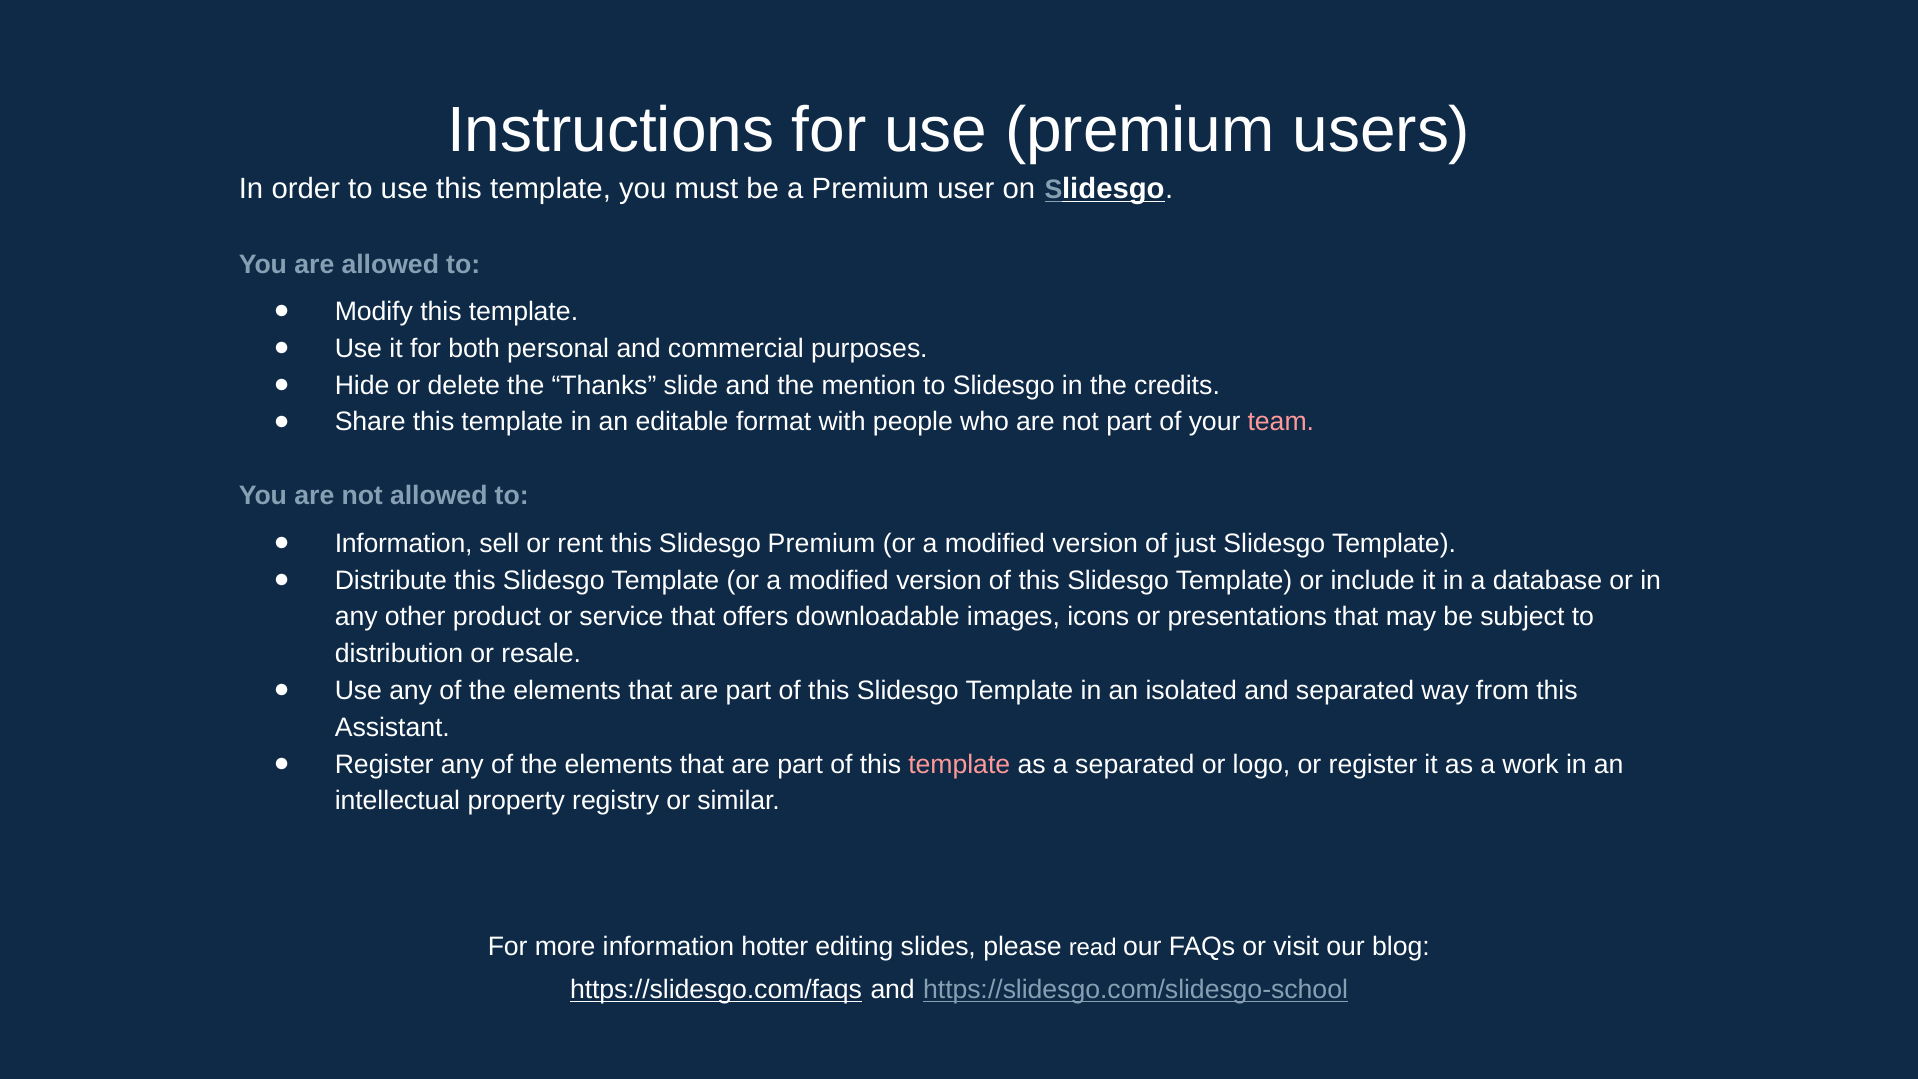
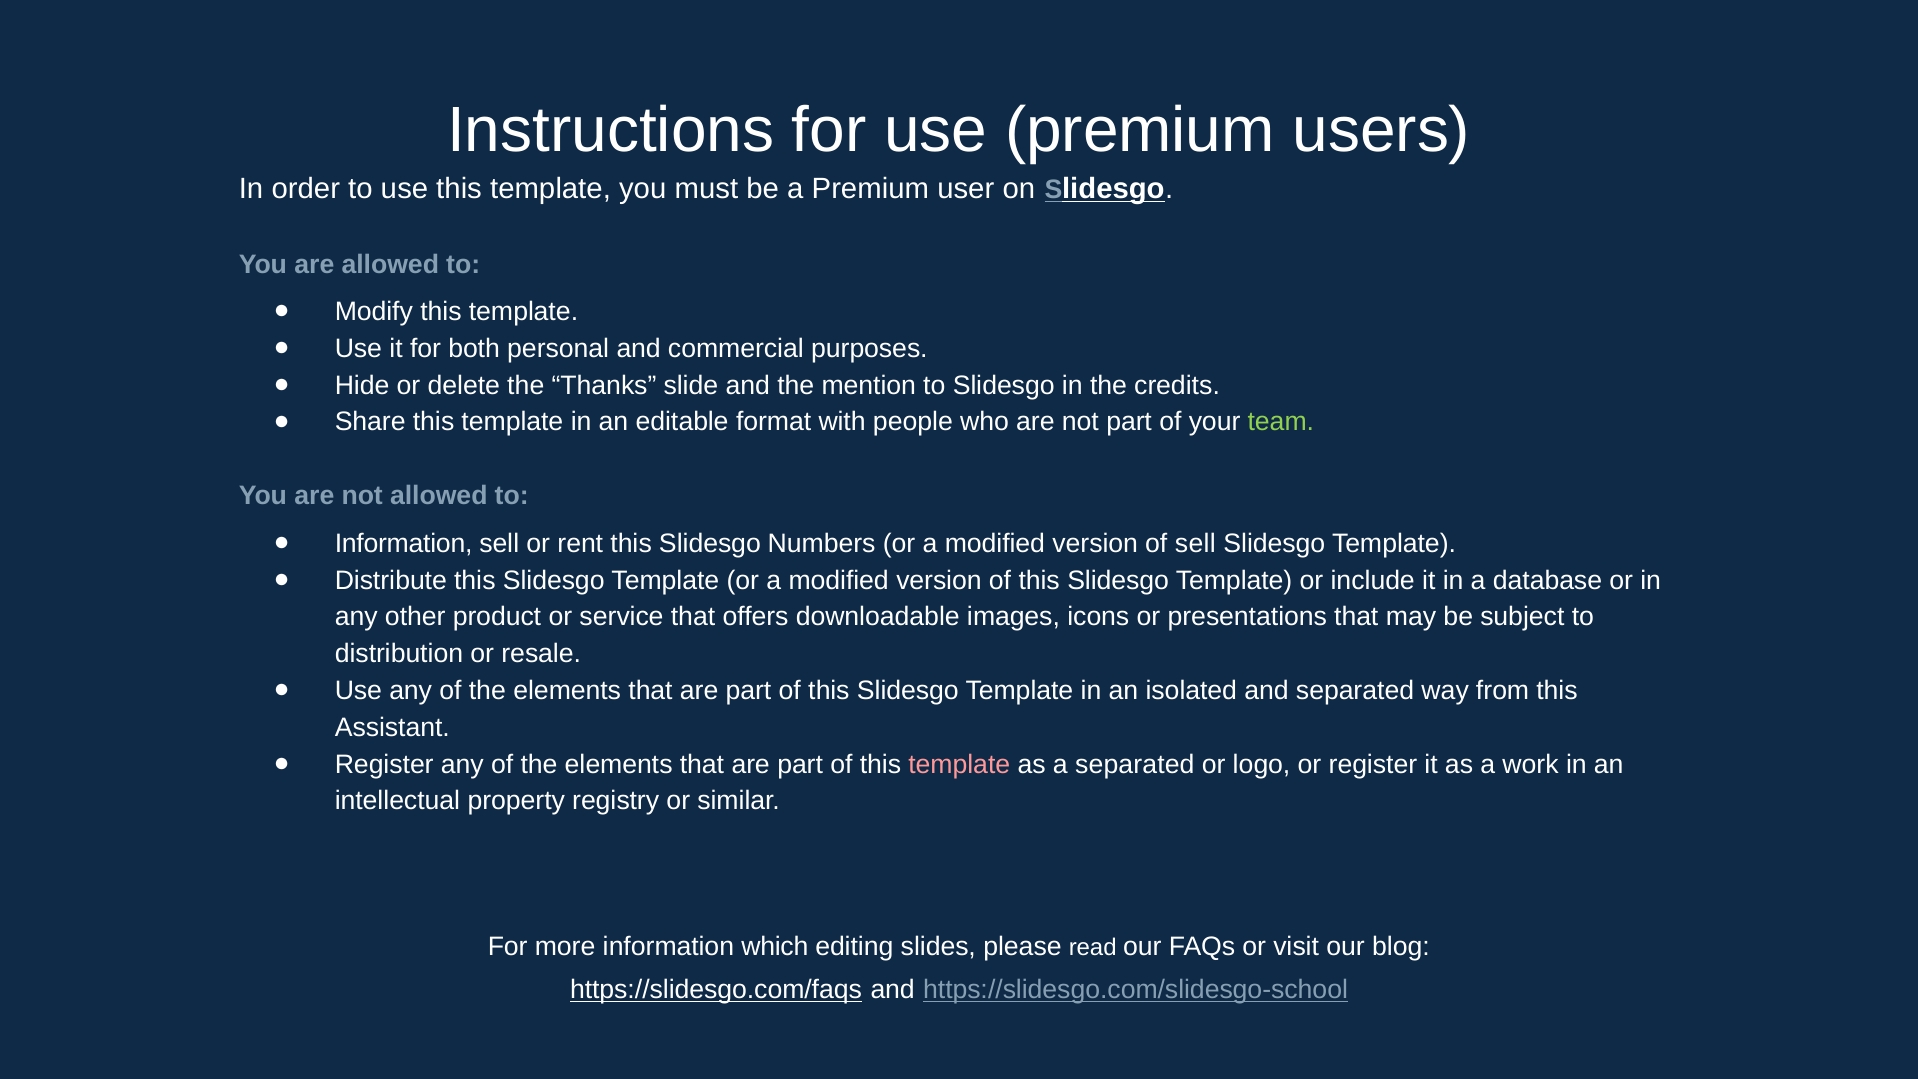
team colour: pink -> light green
Slidesgo Premium: Premium -> Numbers
of just: just -> sell
hotter: hotter -> which
